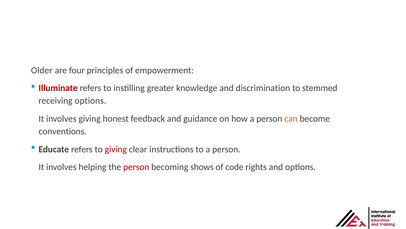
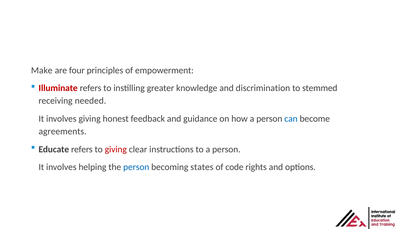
Older: Older -> Make
receiving options: options -> needed
can colour: orange -> blue
conventions: conventions -> agreements
person at (136, 167) colour: red -> blue
shows: shows -> states
